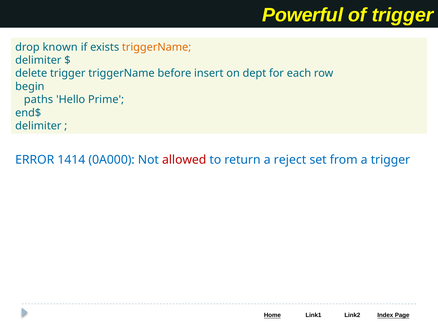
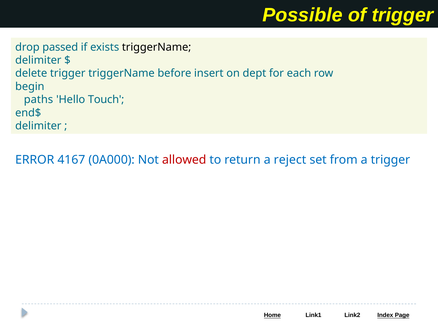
Powerful: Powerful -> Possible
known: known -> passed
triggerName at (157, 47) colour: orange -> black
Prime: Prime -> Touch
1414: 1414 -> 4167
